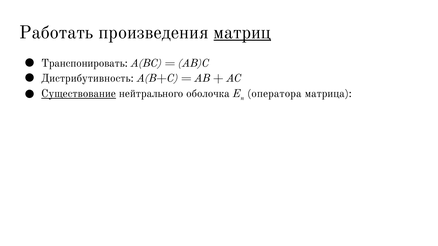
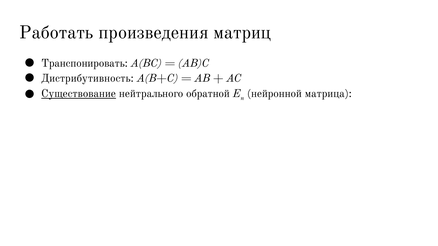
матриц underline: present -> none
оболочка: оболочка -> обратной
оператора: оператора -> нейронной
